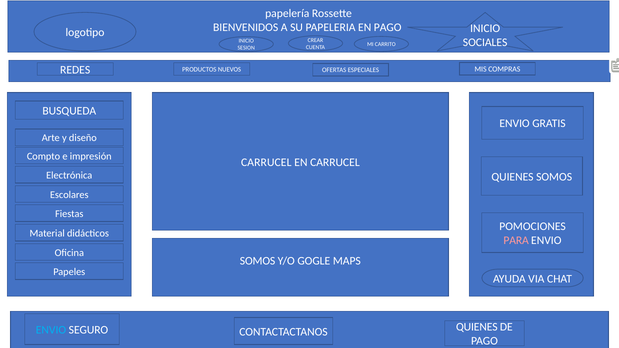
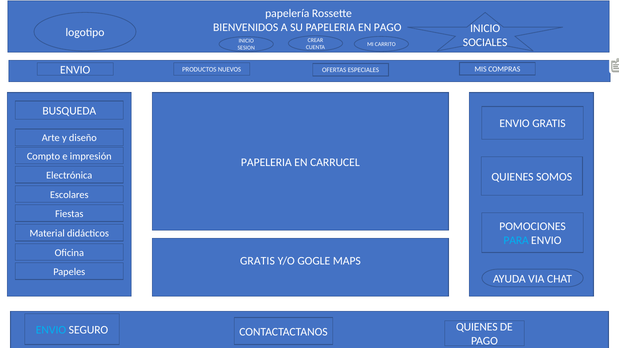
REDES at (75, 70): REDES -> ENVIO
CARRUCEL at (266, 162): CARRUCEL -> PAPELERIA
PARA colour: pink -> light blue
SOMOS at (258, 261): SOMOS -> GRATIS
